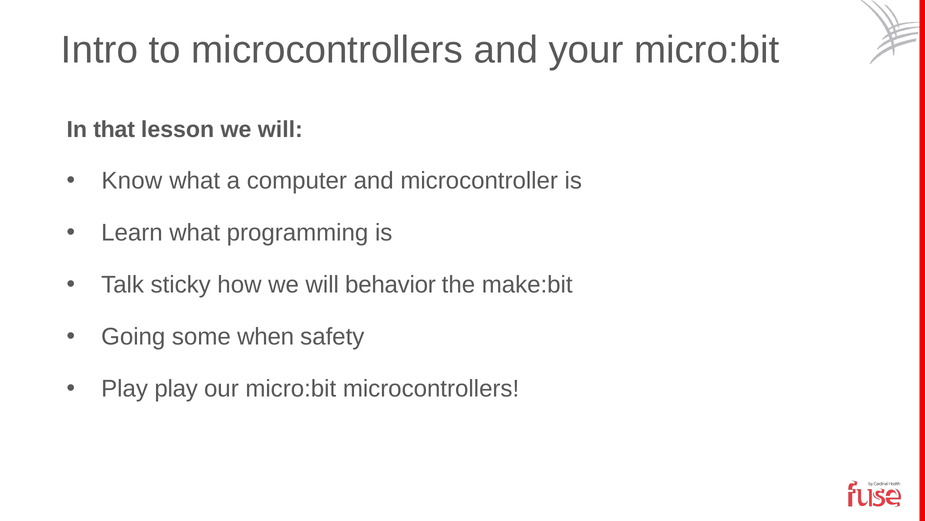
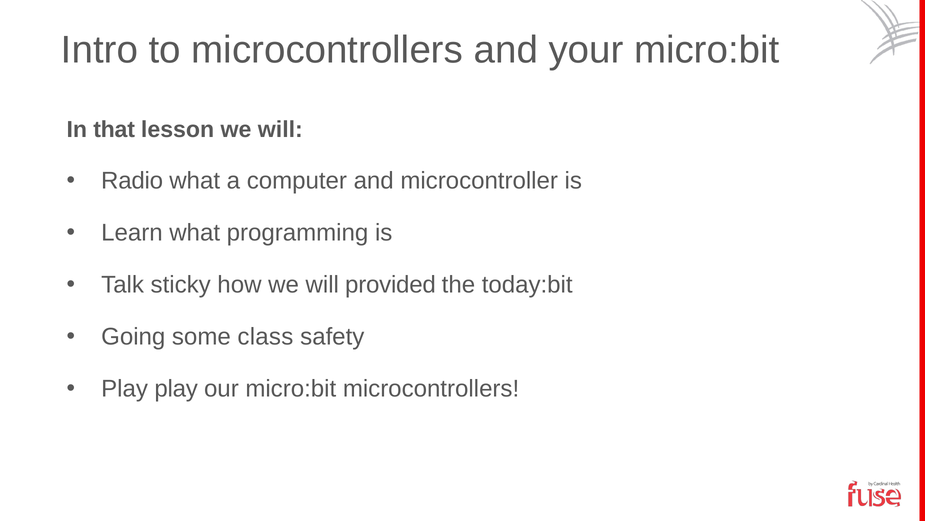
Know: Know -> Radio
behavior: behavior -> provided
make:bit: make:bit -> today:bit
when: when -> class
